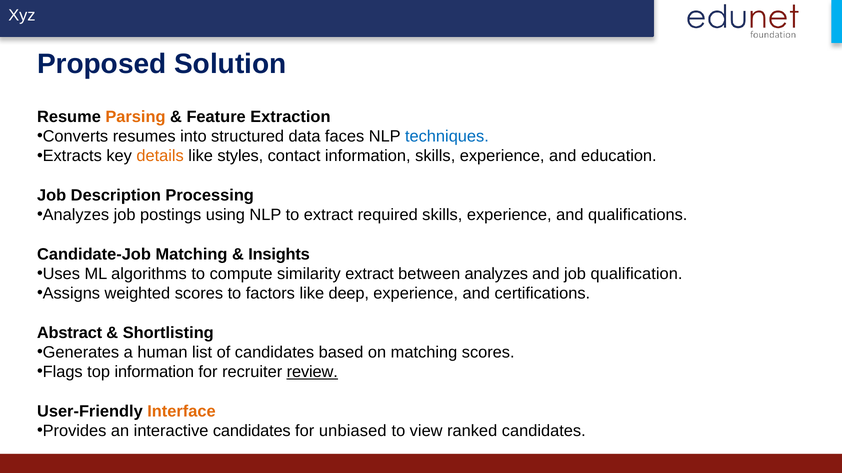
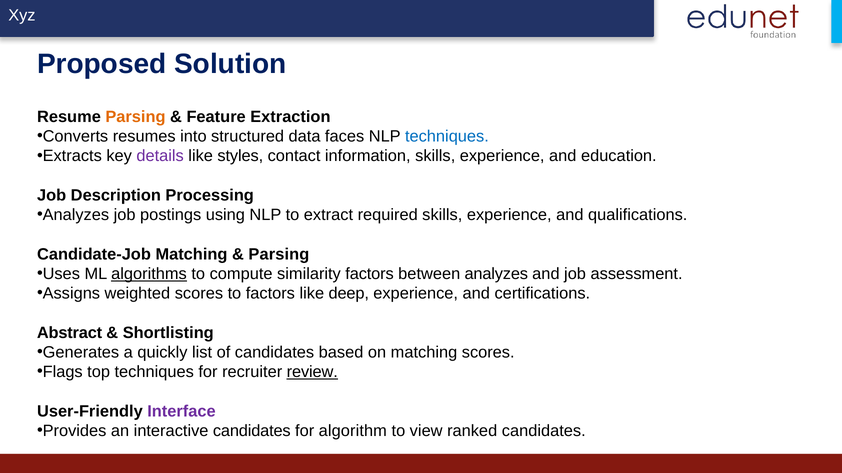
details colour: orange -> purple
Insights at (279, 254): Insights -> Parsing
algorithms underline: none -> present
similarity extract: extract -> factors
qualification: qualification -> assessment
human: human -> quickly
top information: information -> techniques
Interface colour: orange -> purple
unbiased: unbiased -> algorithm
